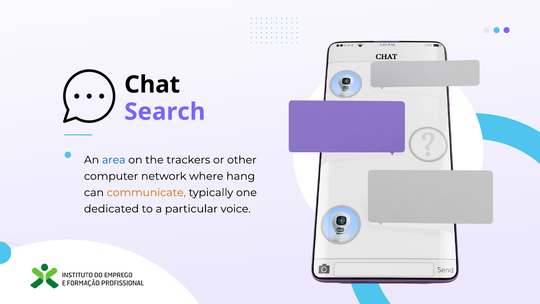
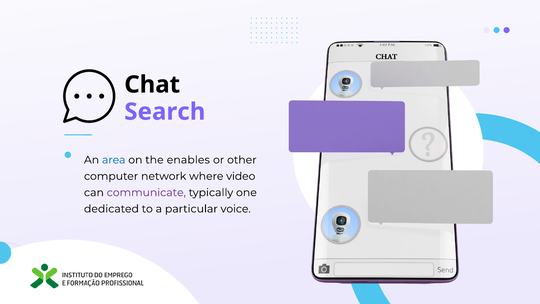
trackers: trackers -> enables
hang: hang -> video
communicate colour: orange -> purple
